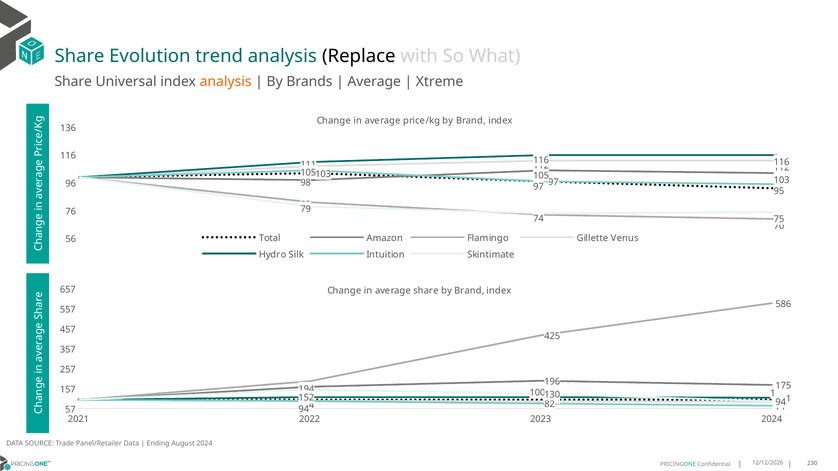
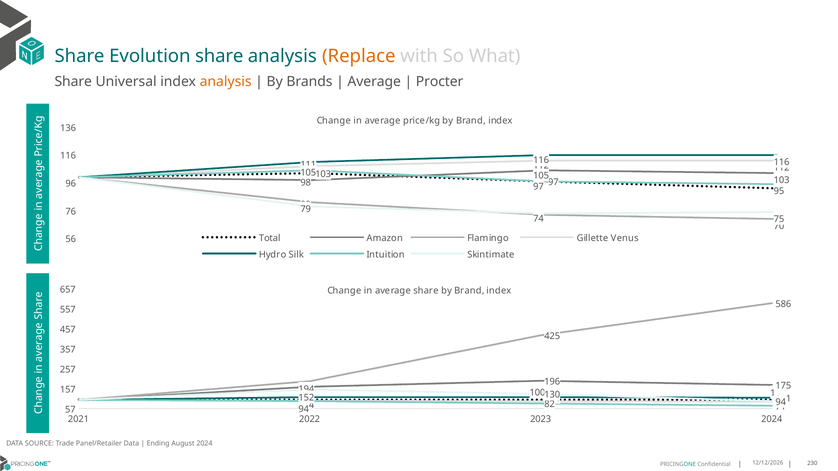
Evolution trend: trend -> share
Replace colour: black -> orange
Xtreme: Xtreme -> Procter
